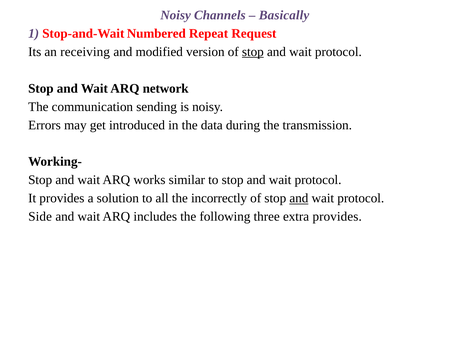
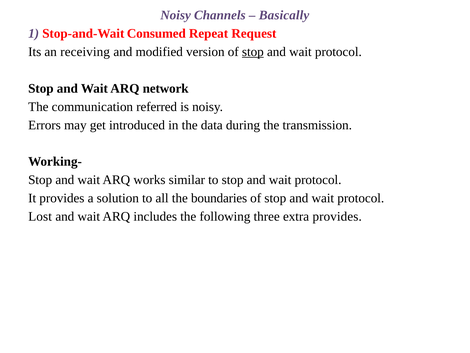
Numbered: Numbered -> Consumed
sending: sending -> referred
incorrectly: incorrectly -> boundaries
and at (299, 198) underline: present -> none
Side: Side -> Lost
